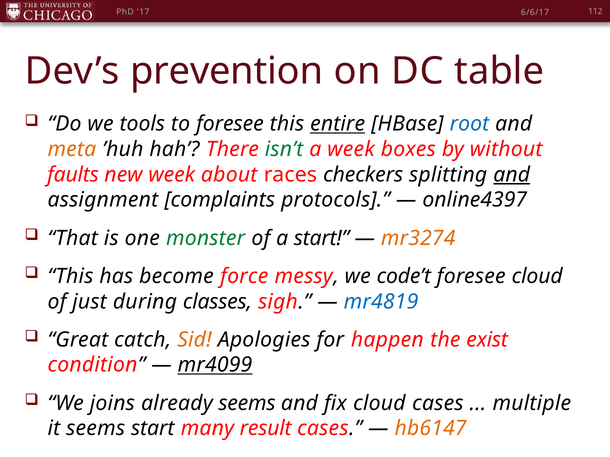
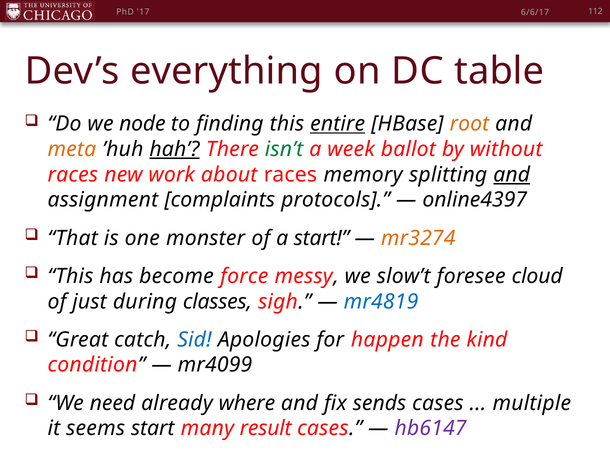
prevention: prevention -> everything
tools: tools -> node
to foresee: foresee -> finding
root colour: blue -> orange
hah underline: none -> present
boxes: boxes -> ballot
faults at (73, 175): faults -> races
new week: week -> work
checkers: checkers -> memory
monster colour: green -> black
code’t: code’t -> slow’t
Sid colour: orange -> blue
exist: exist -> kind
mr4099 underline: present -> none
joins: joins -> need
already seems: seems -> where
fix cloud: cloud -> sends
hb6147 colour: orange -> purple
